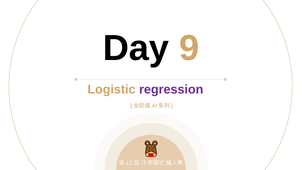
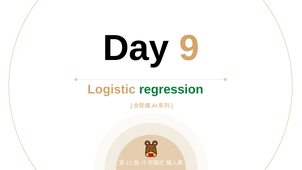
regression colour: purple -> green
